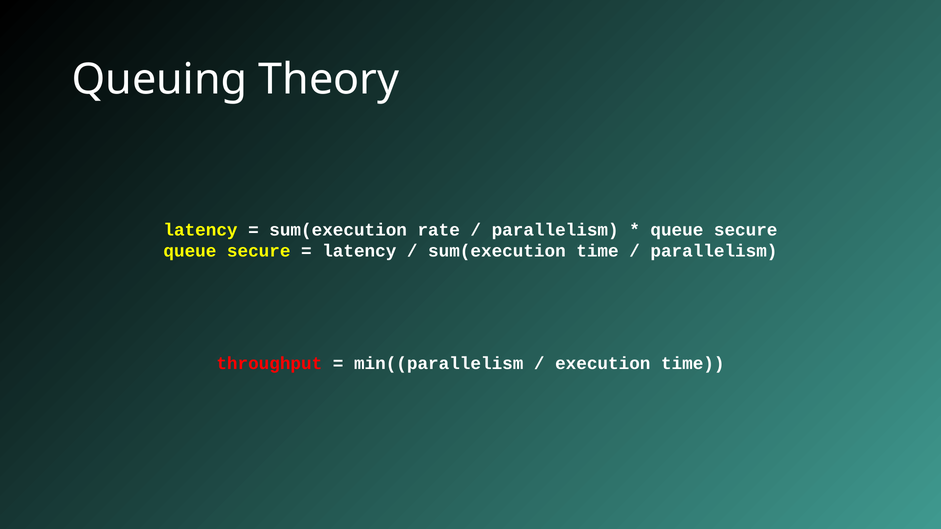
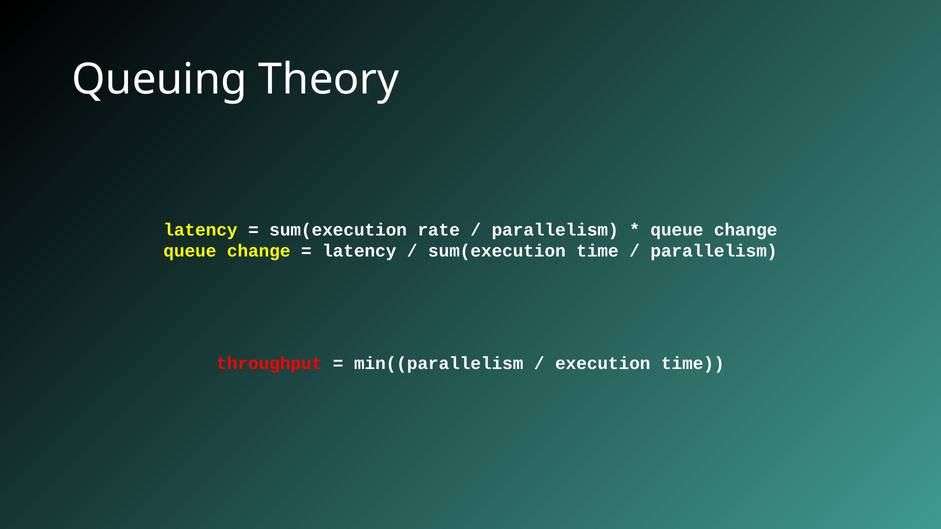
secure at (746, 230): secure -> change
secure at (259, 251): secure -> change
